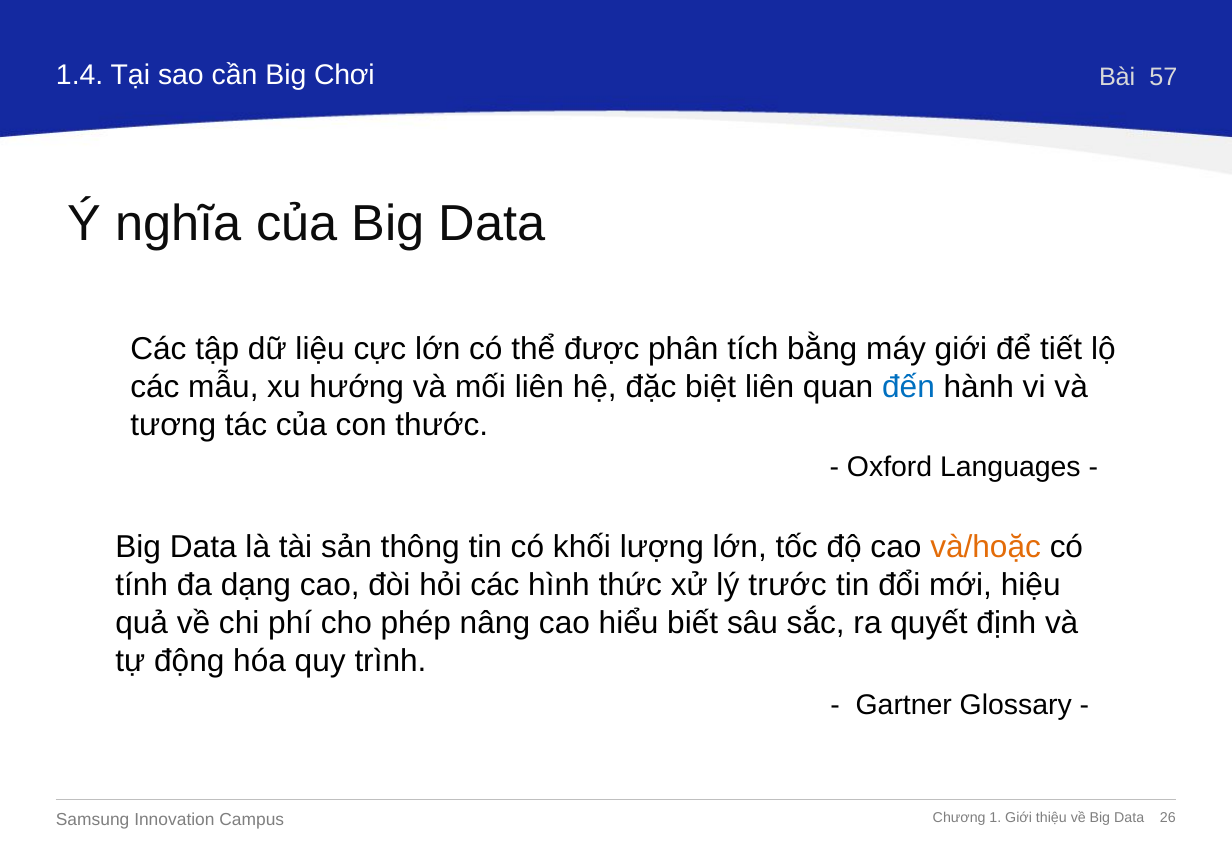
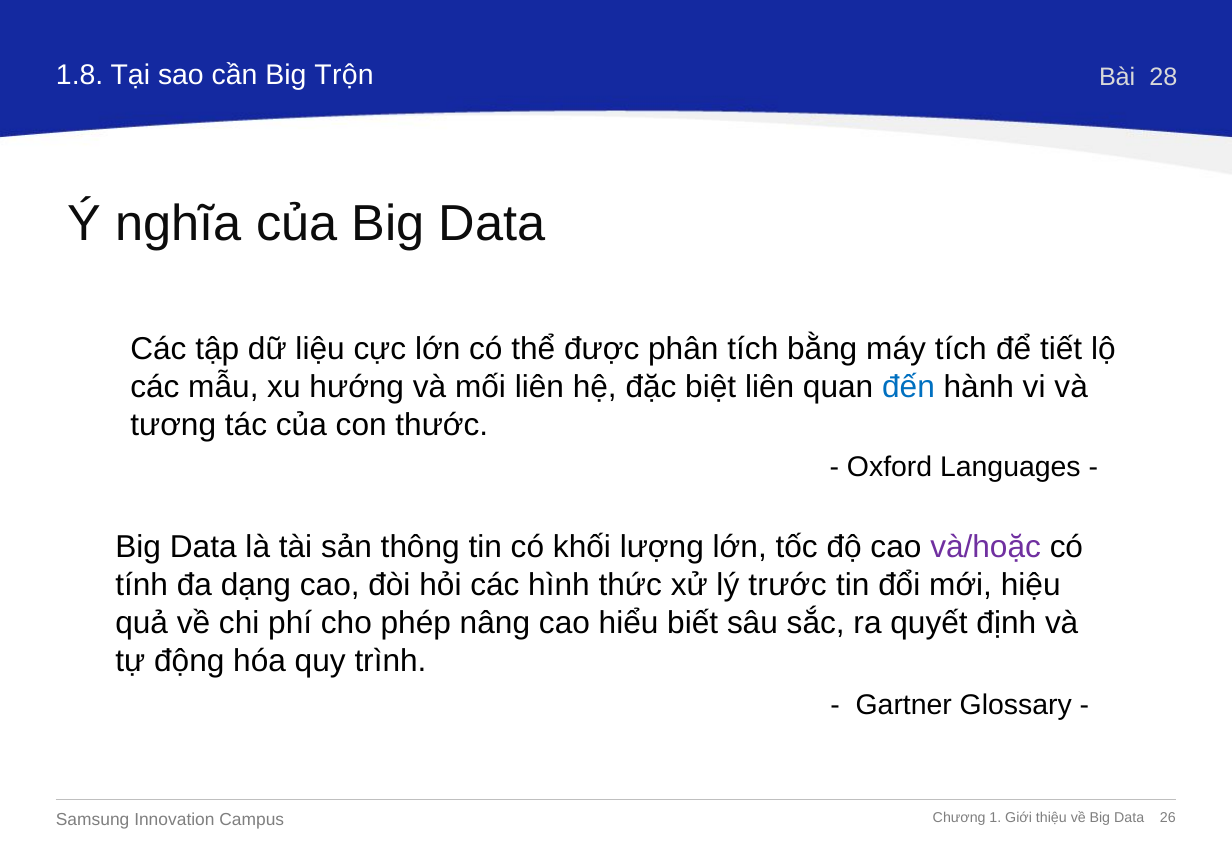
1.4: 1.4 -> 1.8
Chơi: Chơi -> Trộn
57: 57 -> 28
máy giới: giới -> tích
và/hoặc colour: orange -> purple
